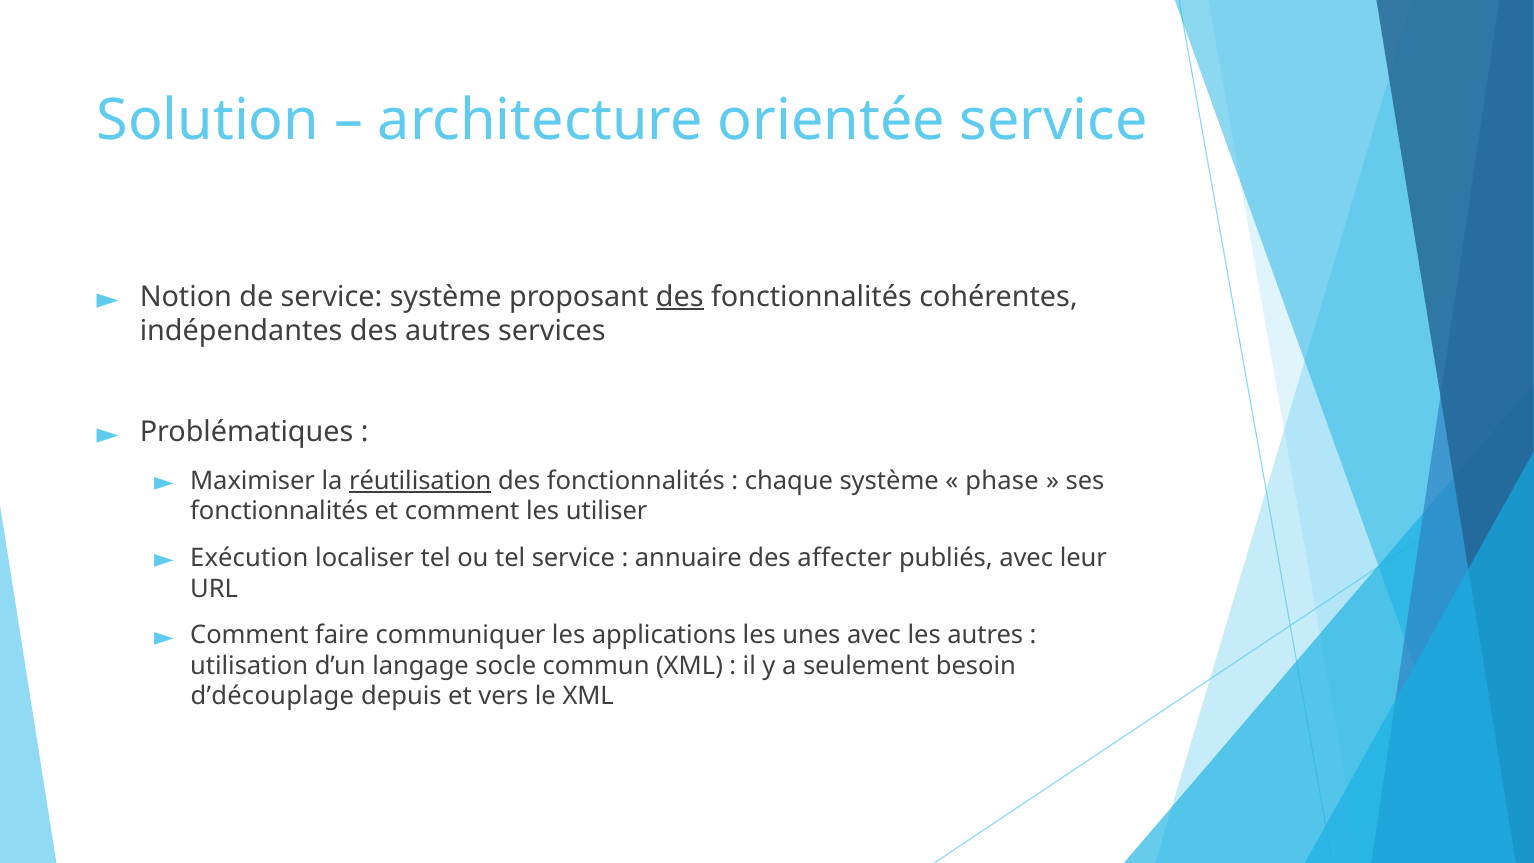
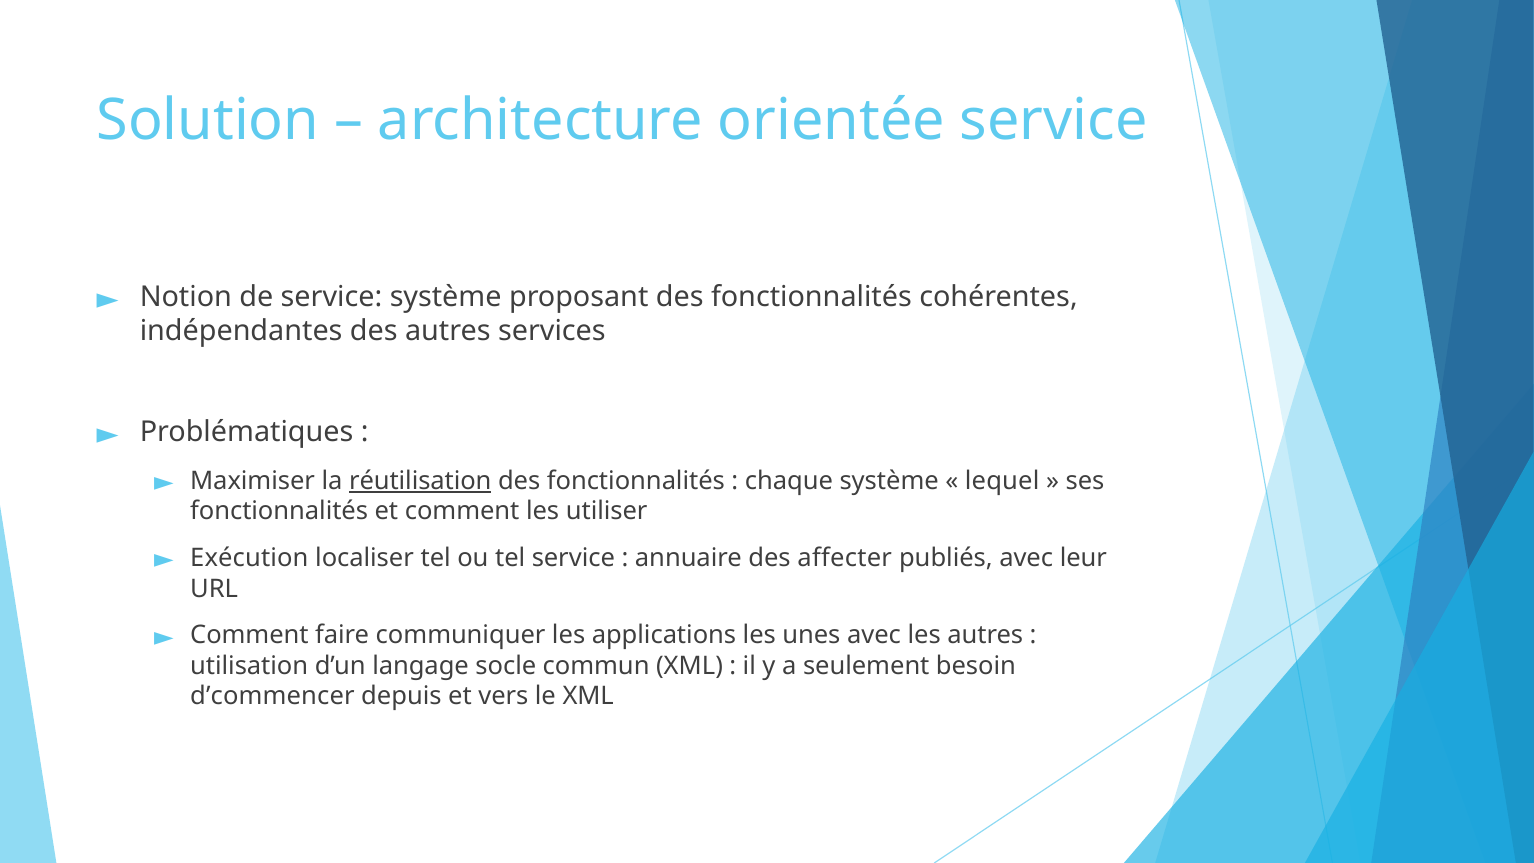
des at (680, 297) underline: present -> none
phase: phase -> lequel
d’découplage: d’découplage -> d’commencer
